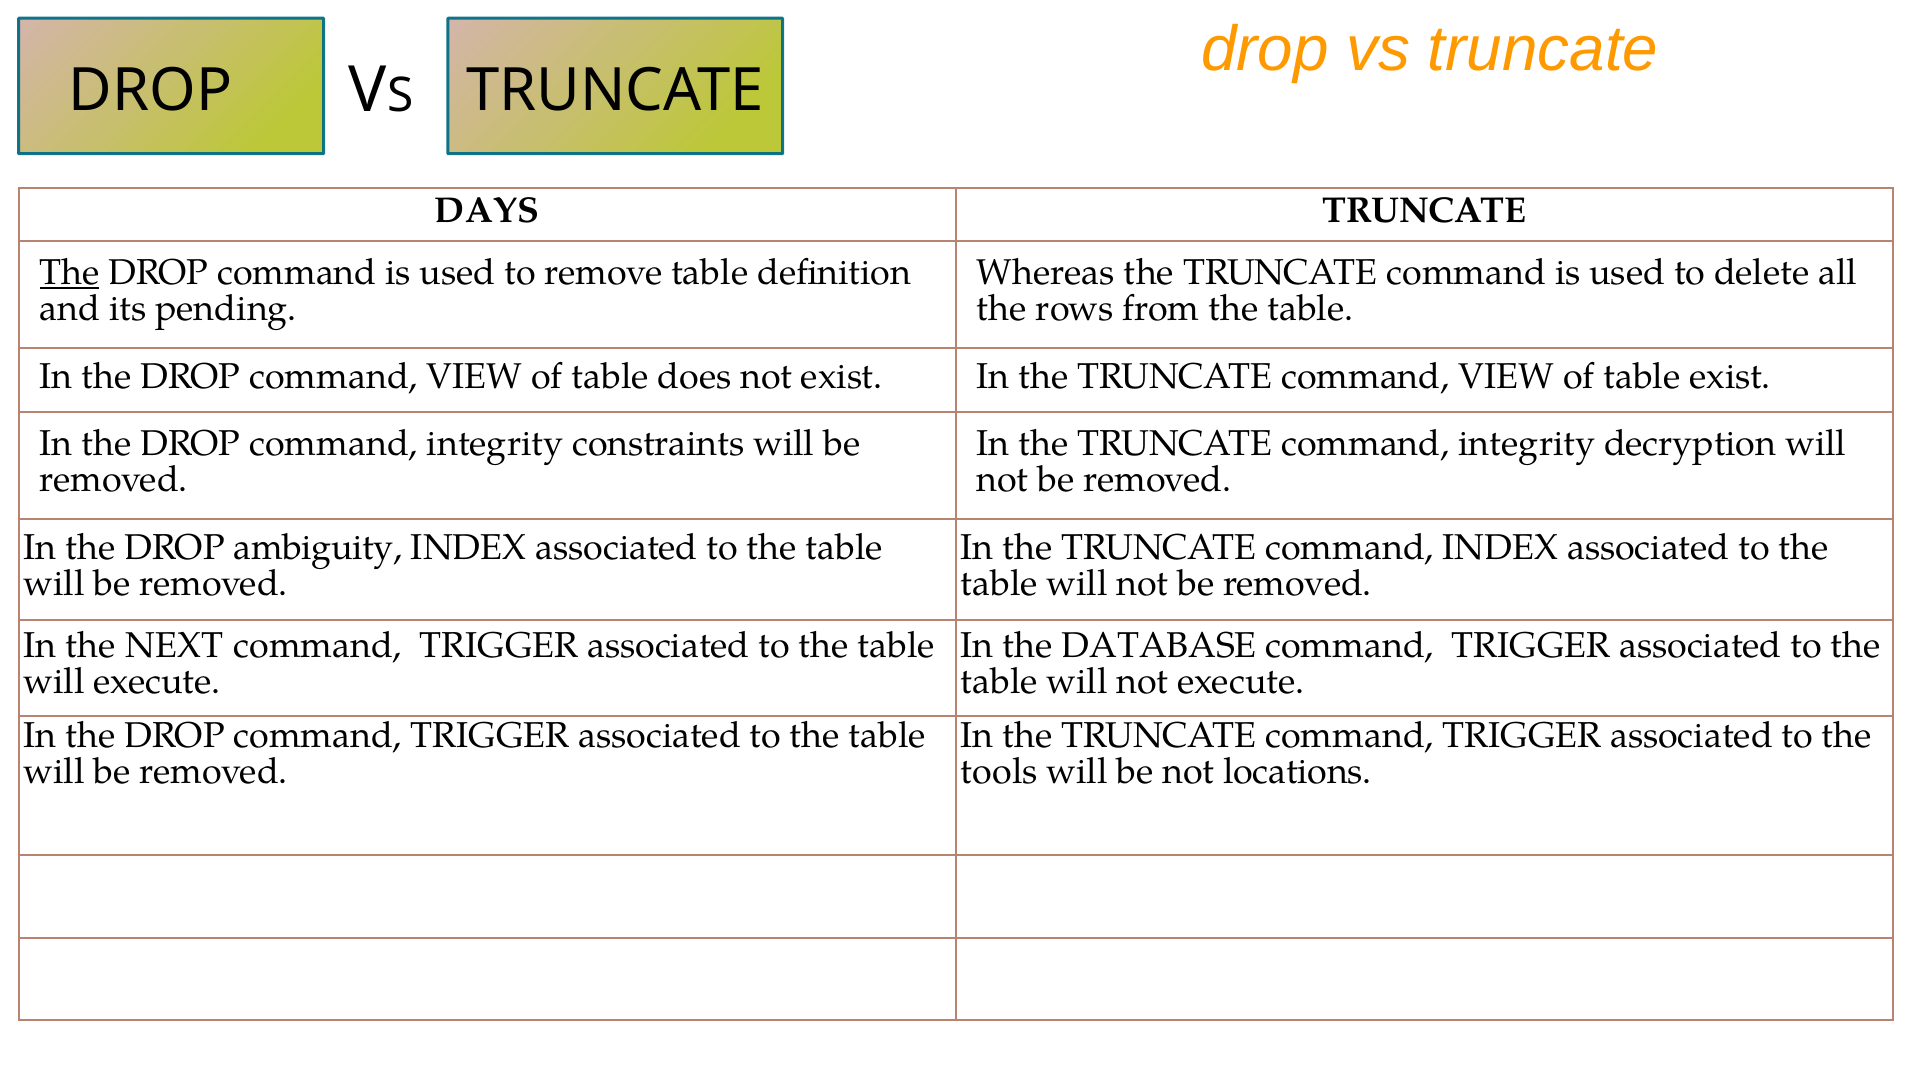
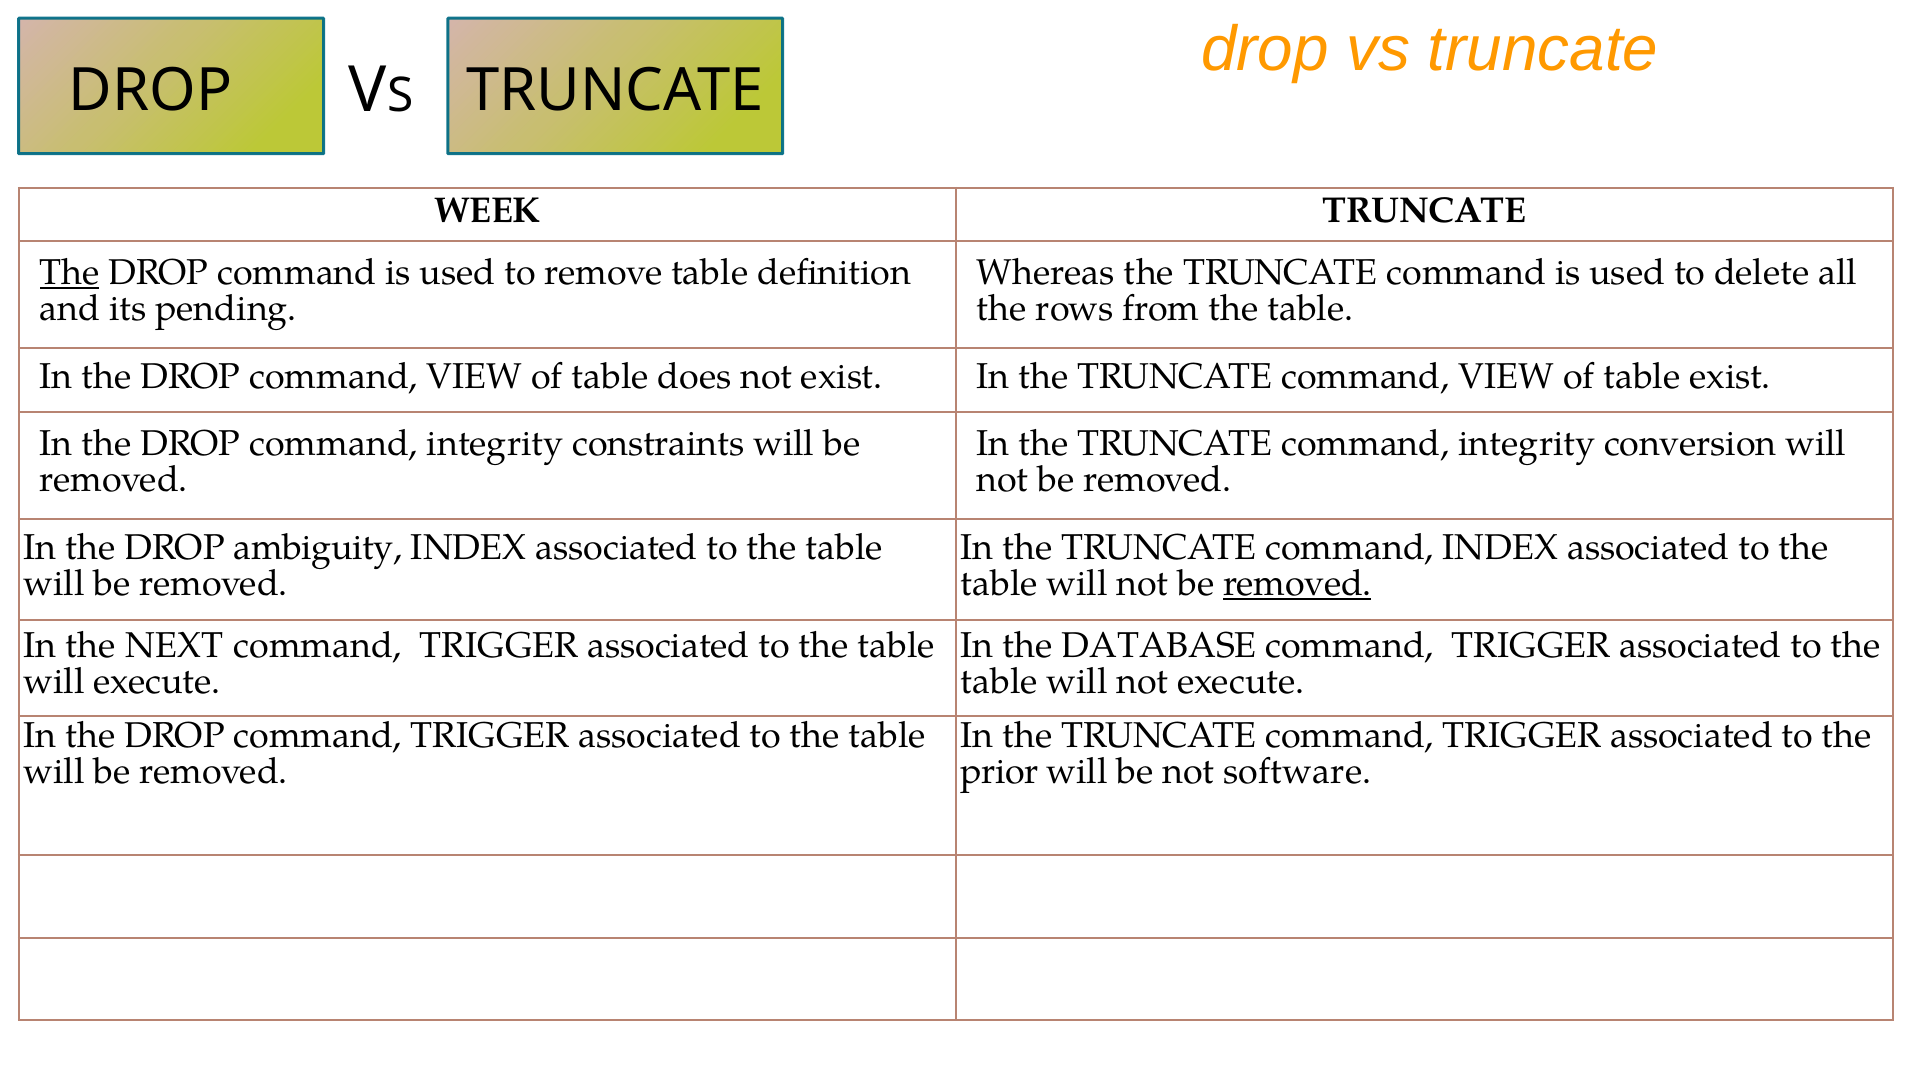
DAYS: DAYS -> WEEK
decryption: decryption -> conversion
removed at (1297, 583) underline: none -> present
tools: tools -> prior
locations: locations -> software
